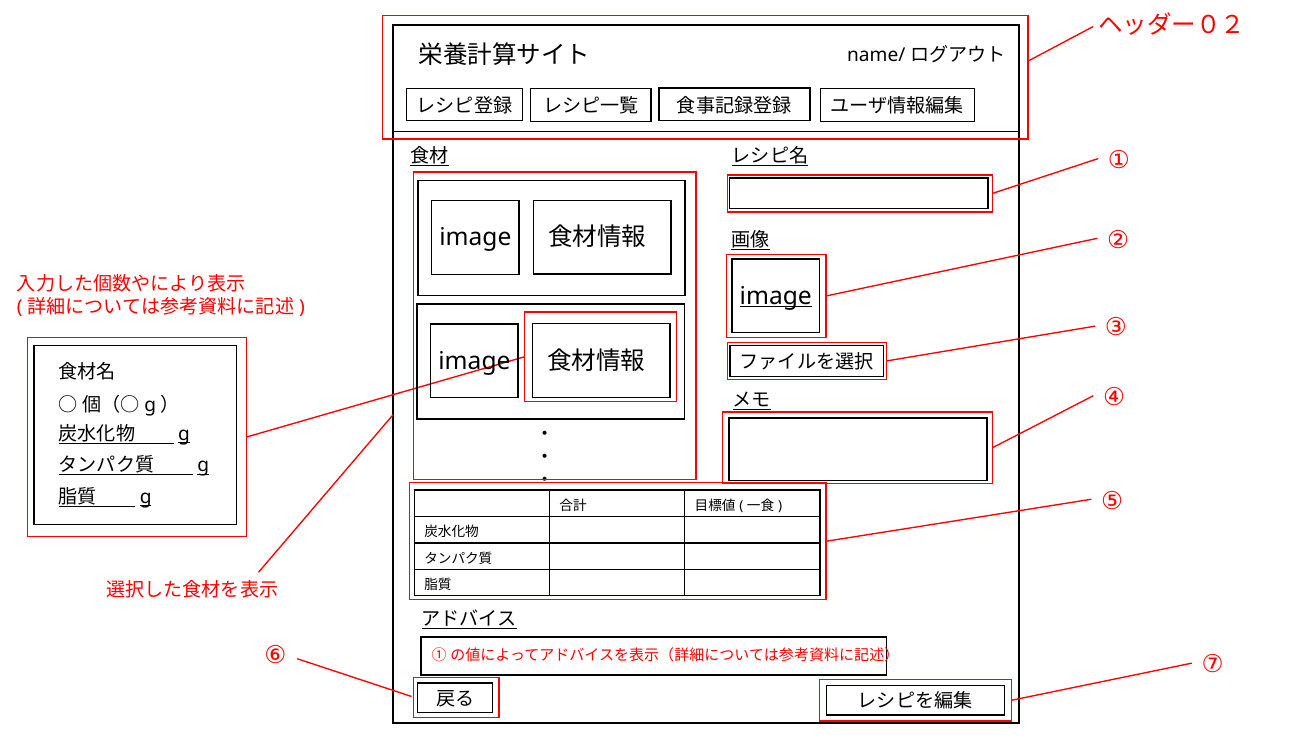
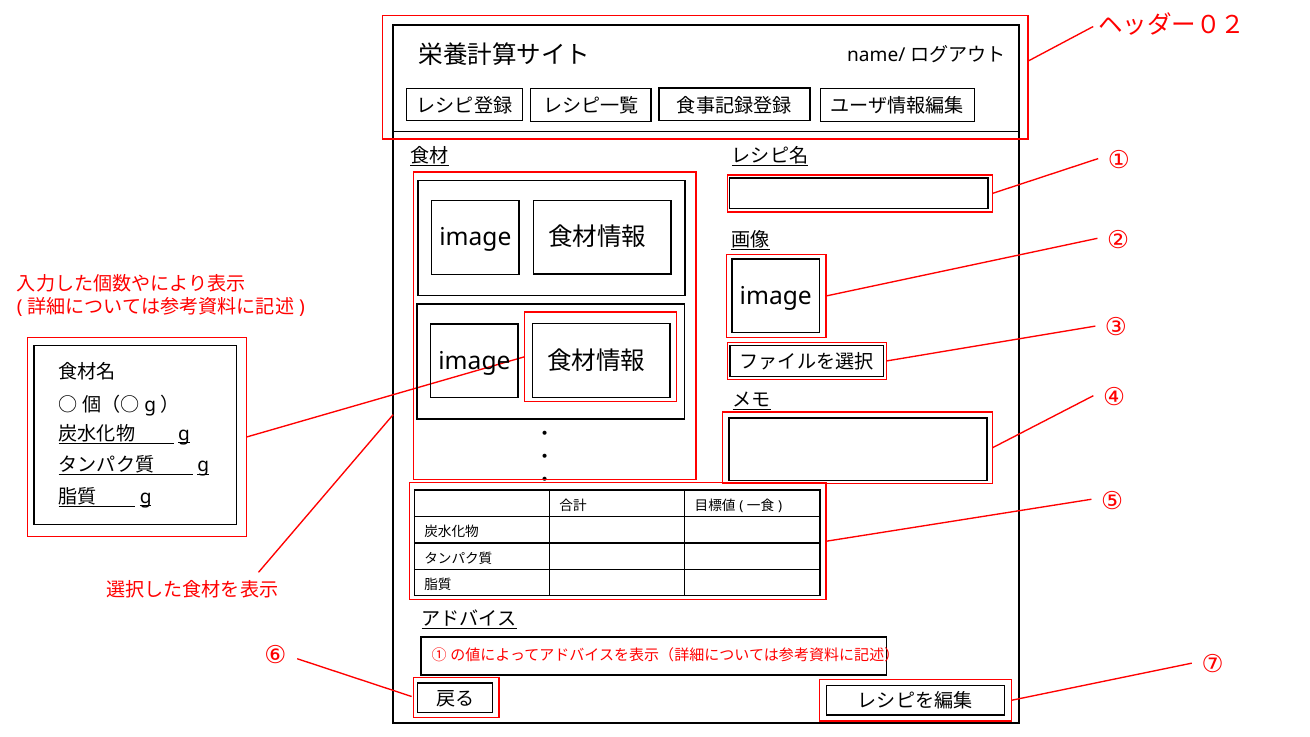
image at (776, 296) underline: present -> none
